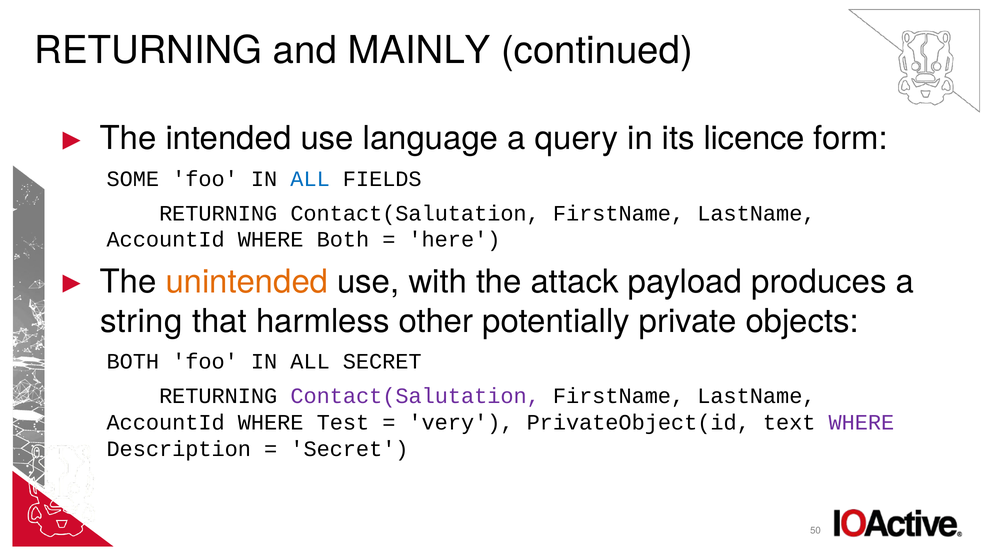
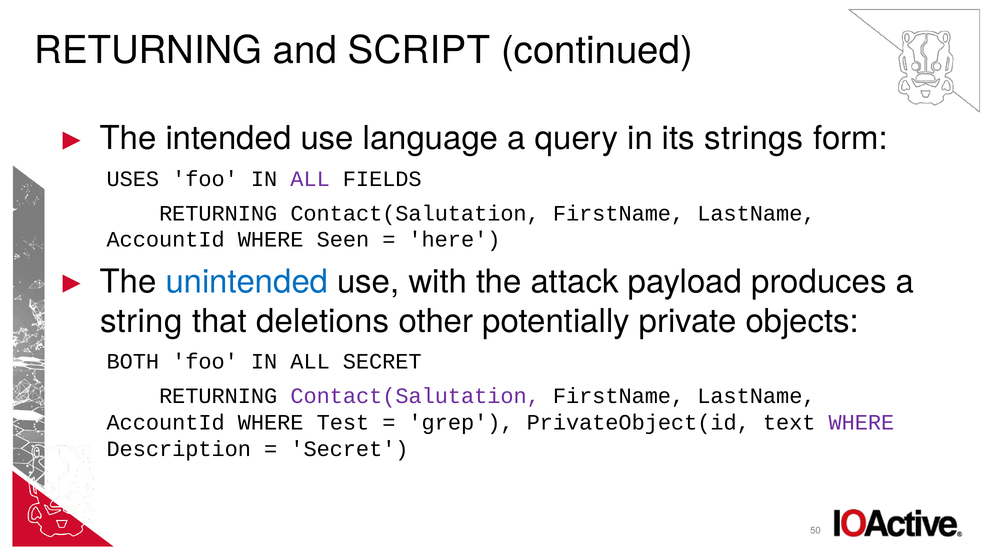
MAINLY: MAINLY -> SCRIPT
licence: licence -> strings
SOME: SOME -> USES
ALL at (310, 179) colour: blue -> purple
WHERE Both: Both -> Seen
unintended colour: orange -> blue
harmless: harmless -> deletions
very: very -> grep
